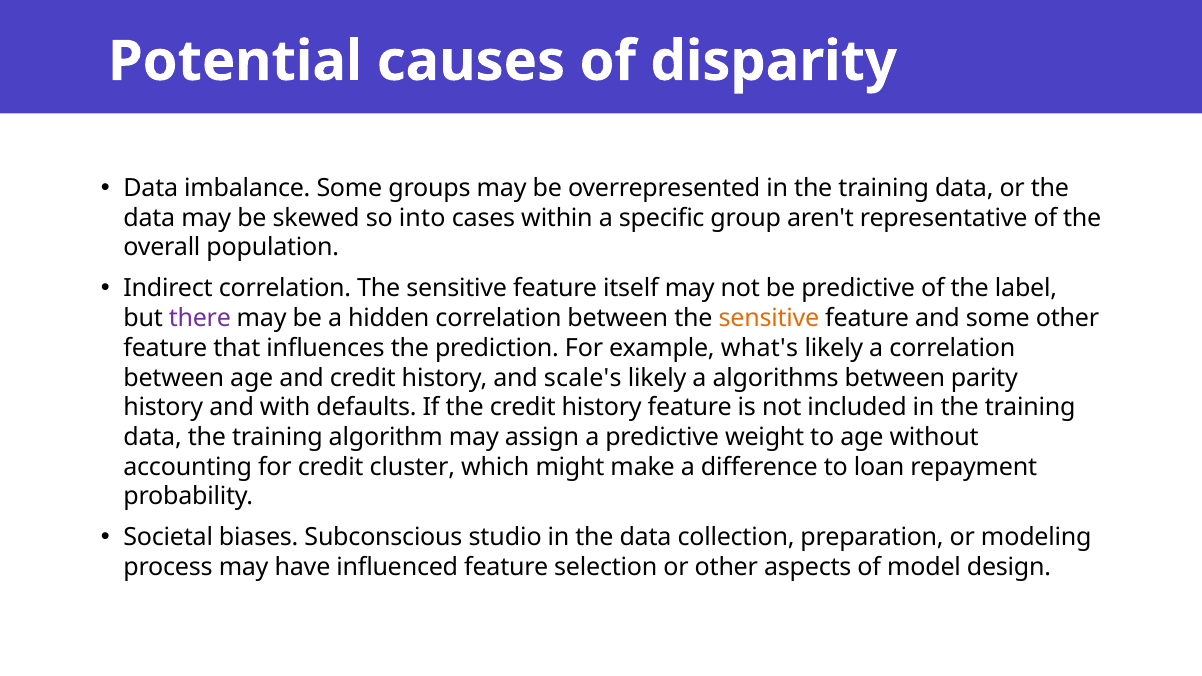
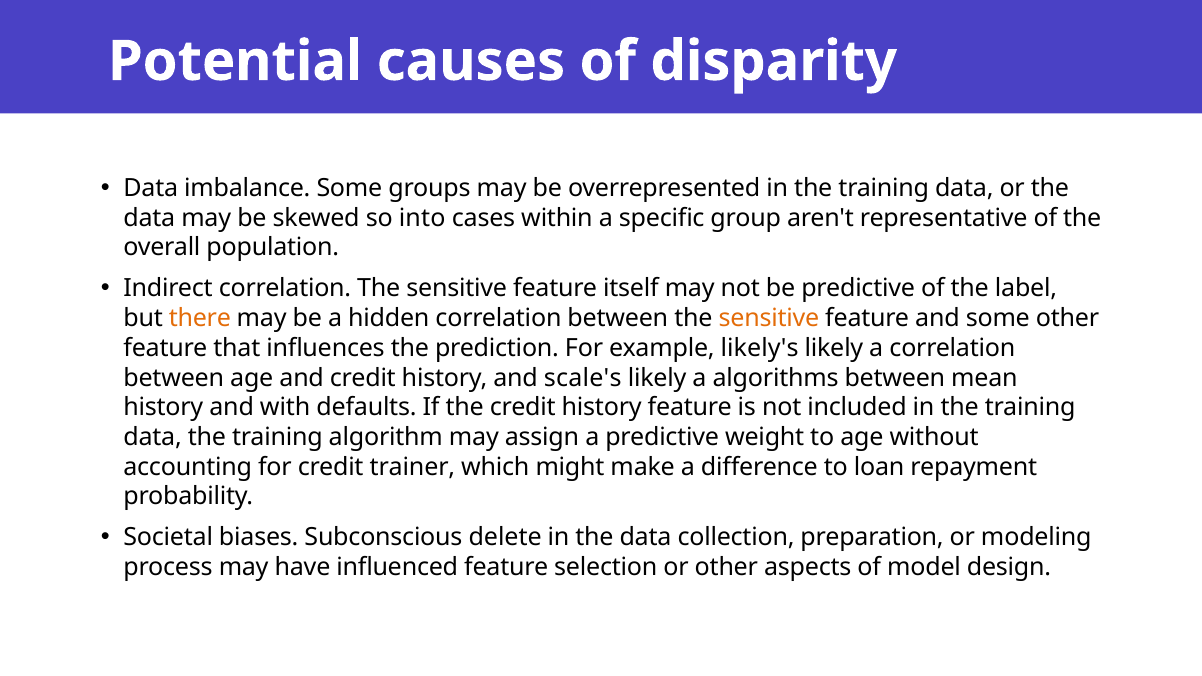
there colour: purple -> orange
what's: what's -> likely's
parity: parity -> mean
cluster: cluster -> trainer
studio: studio -> delete
